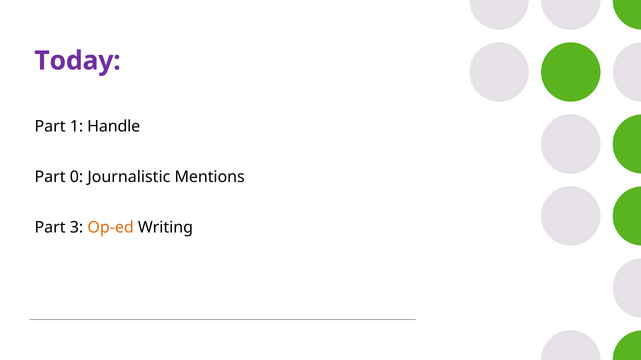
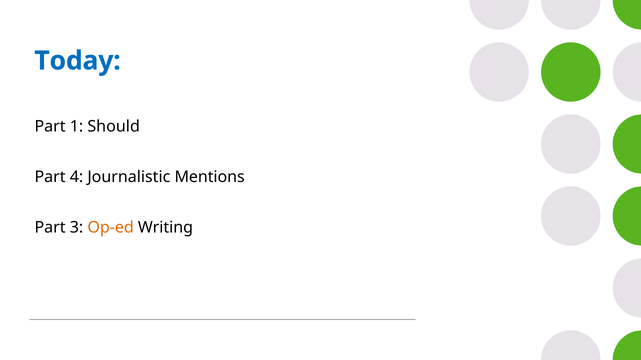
Today colour: purple -> blue
Handle: Handle -> Should
0: 0 -> 4
